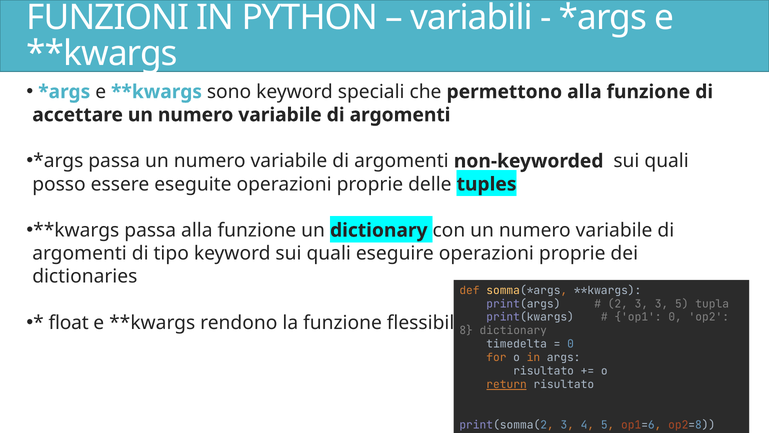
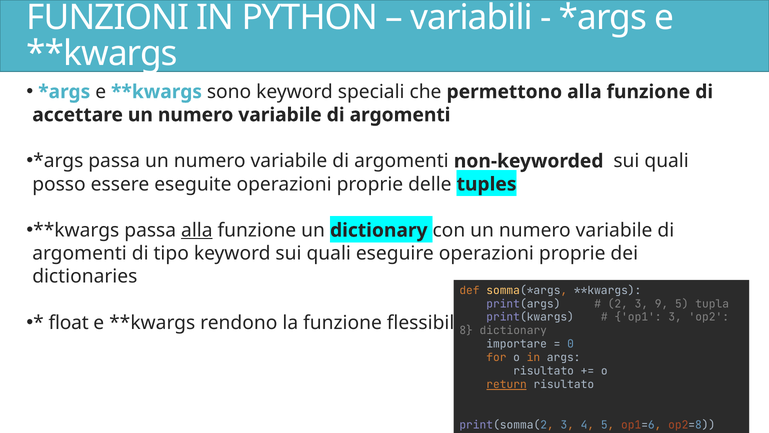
alla at (197, 230) underline: none -> present
3 3: 3 -> 9
op1 0: 0 -> 3
timedelta: timedelta -> importare
